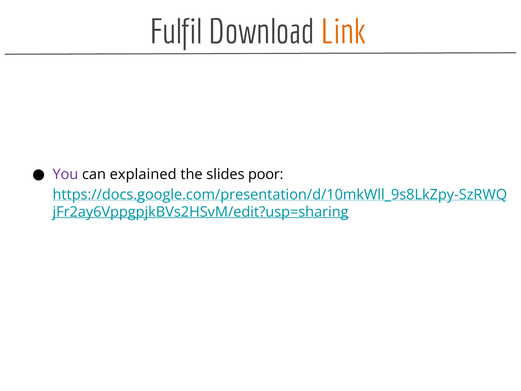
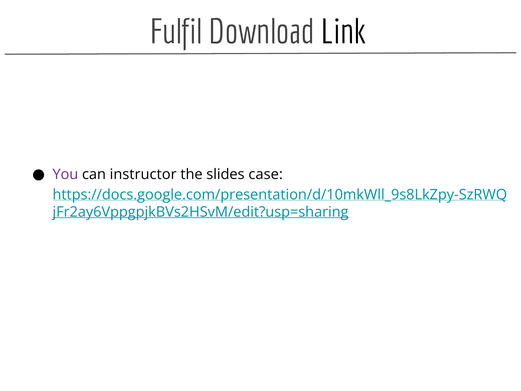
Link colour: orange -> black
explained: explained -> instructor
poor: poor -> case
